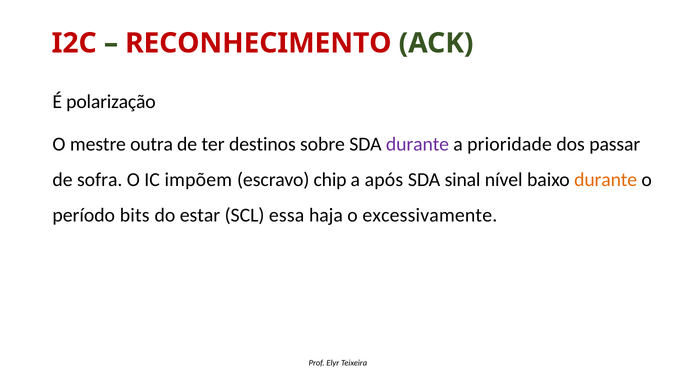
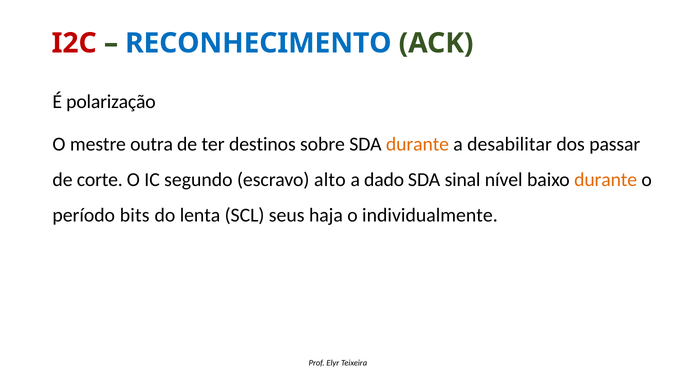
RECONHECIMENTO colour: red -> blue
durante at (418, 144) colour: purple -> orange
prioridade: prioridade -> desabilitar
sofra: sofra -> corte
impõem: impõem -> segundo
chip: chip -> alto
após: após -> dado
estar: estar -> lenta
essa: essa -> seus
excessivamente: excessivamente -> individualmente
